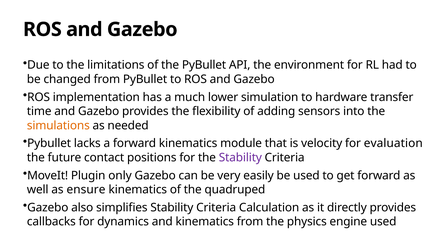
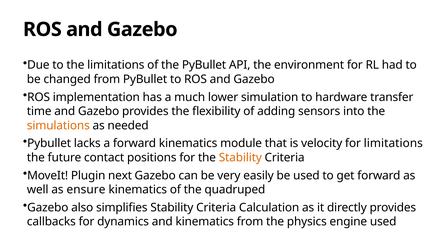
for evaluation: evaluation -> limitations
Stability at (240, 157) colour: purple -> orange
only: only -> next
